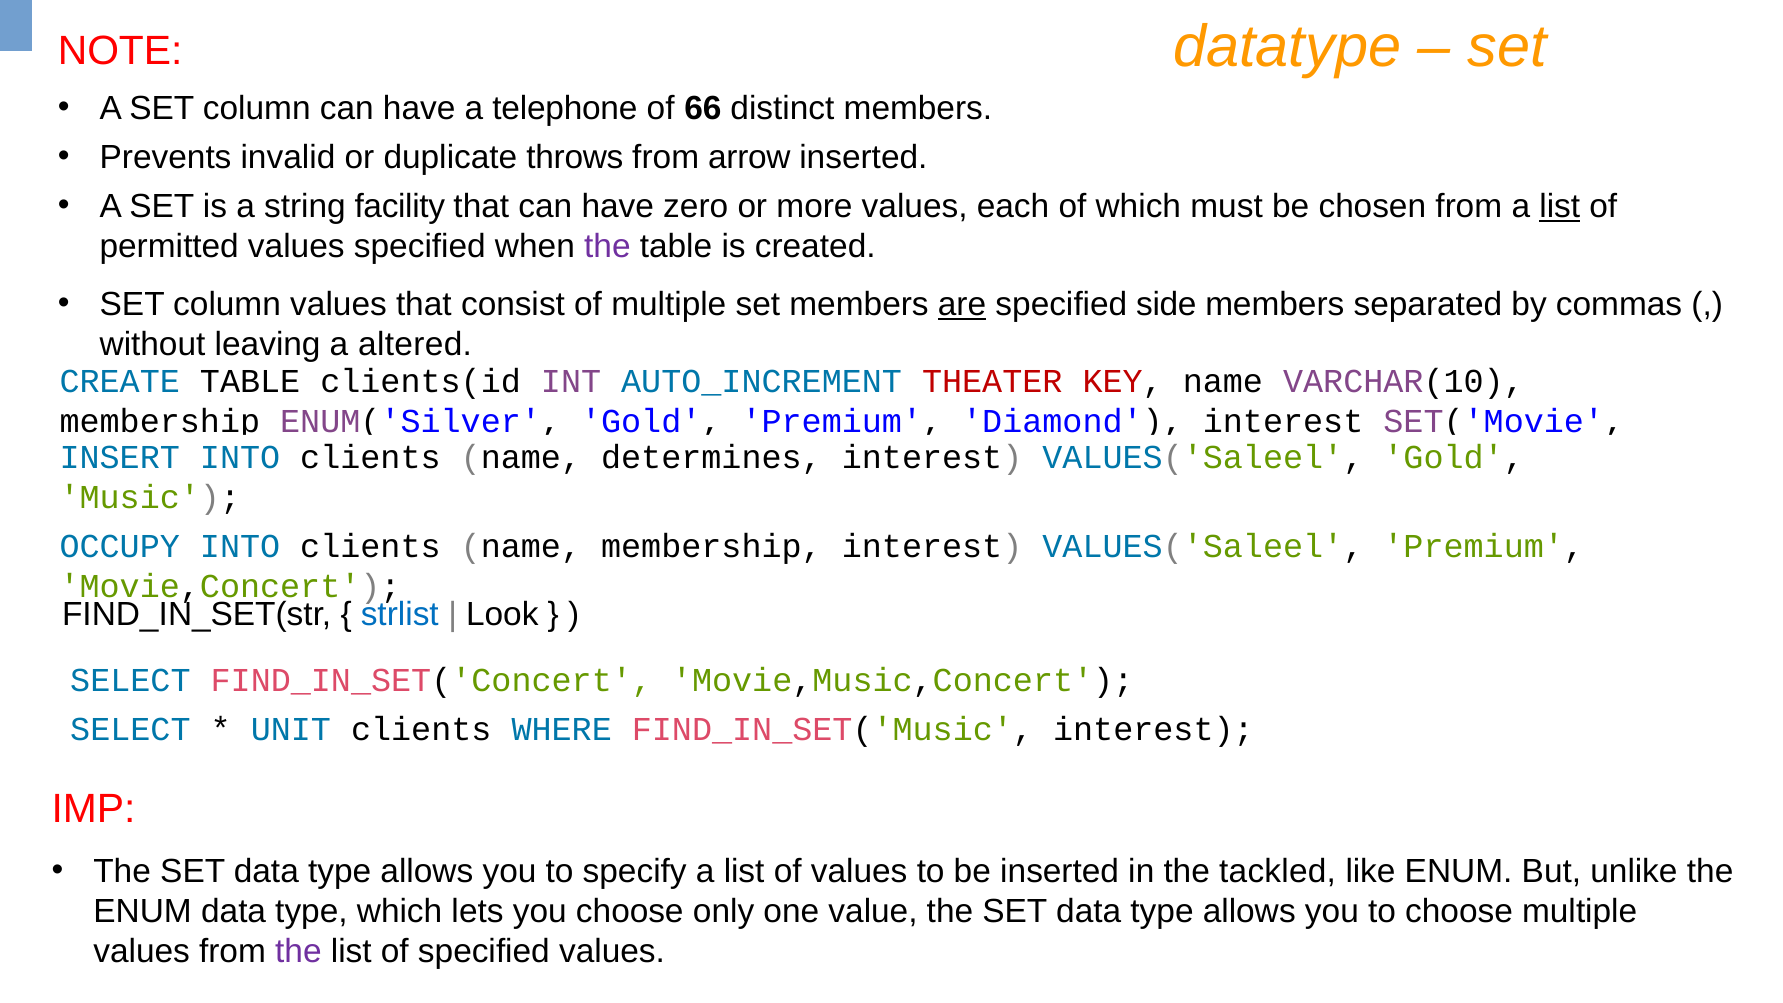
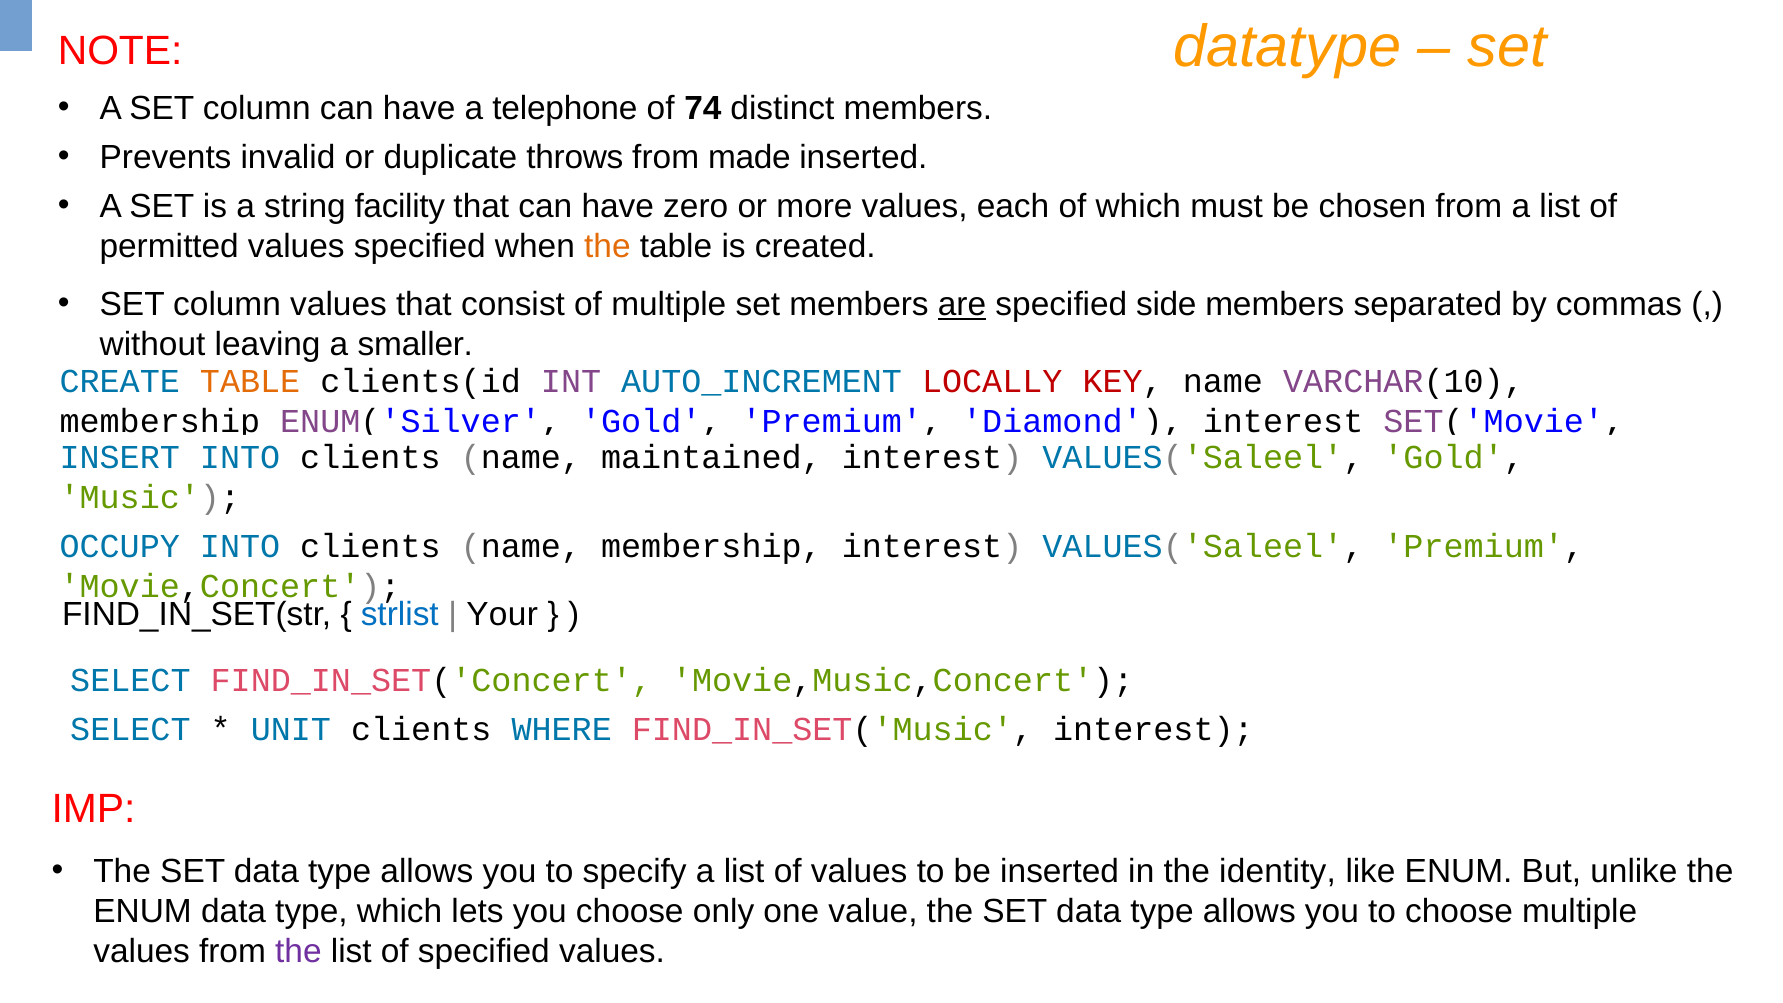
66: 66 -> 74
arrow: arrow -> made
list at (1560, 207) underline: present -> none
the at (607, 247) colour: purple -> orange
altered: altered -> smaller
TABLE at (250, 381) colour: black -> orange
THEATER: THEATER -> LOCALLY
determines: determines -> maintained
Look: Look -> Your
tackled: tackled -> identity
